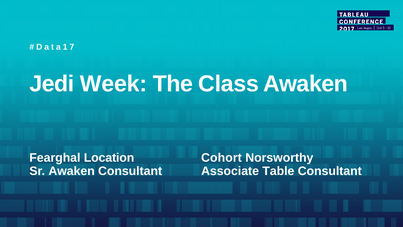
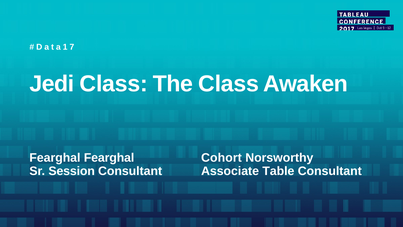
Jedi Week: Week -> Class
Fearghal Location: Location -> Fearghal
Sr Awaken: Awaken -> Session
